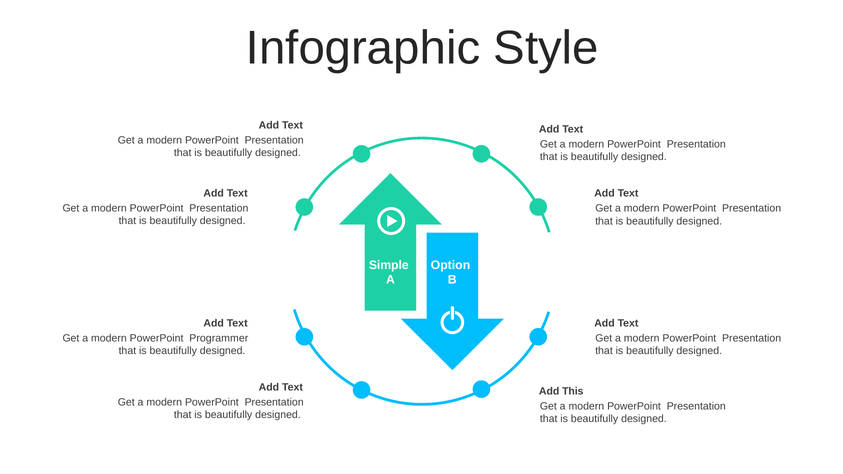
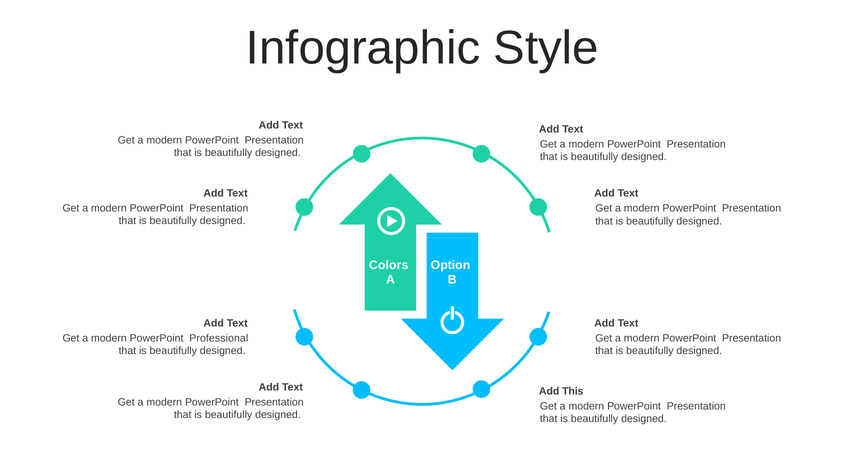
Simple: Simple -> Colors
Programmer: Programmer -> Professional
